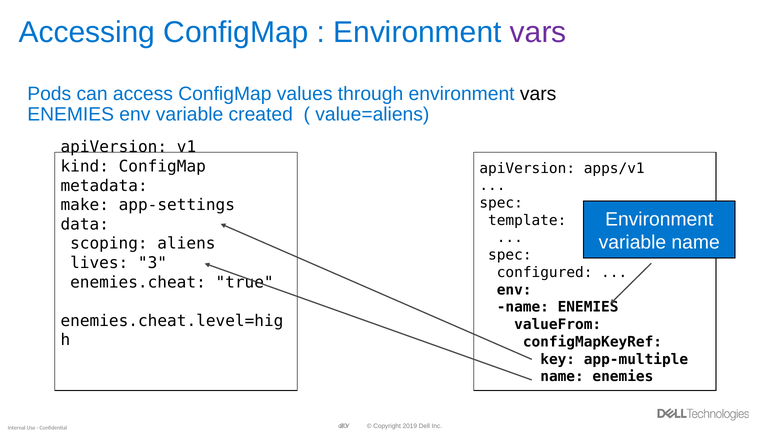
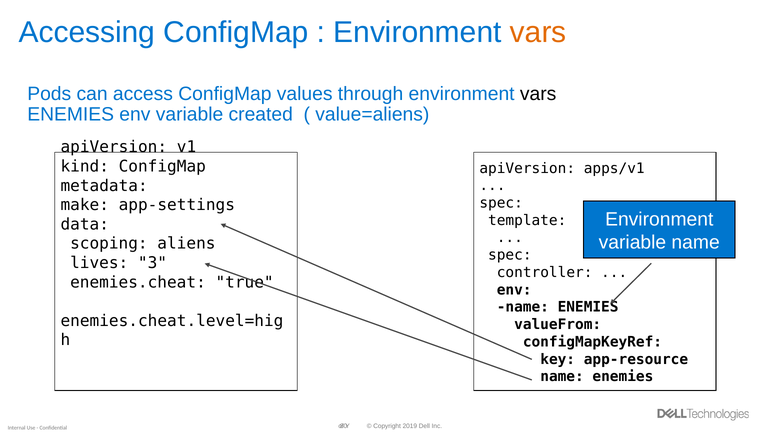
vars at (538, 32) colour: purple -> orange
configured: configured -> controller
app-multiple: app-multiple -> app-resource
